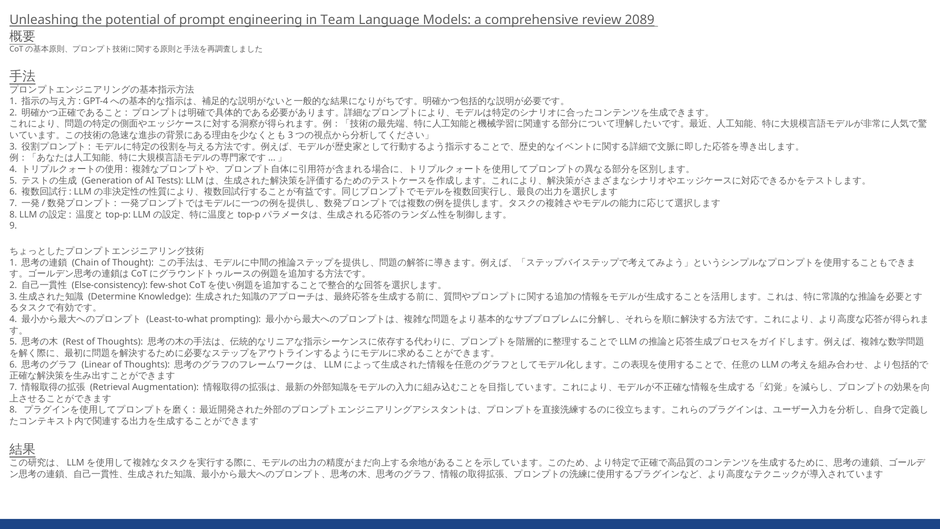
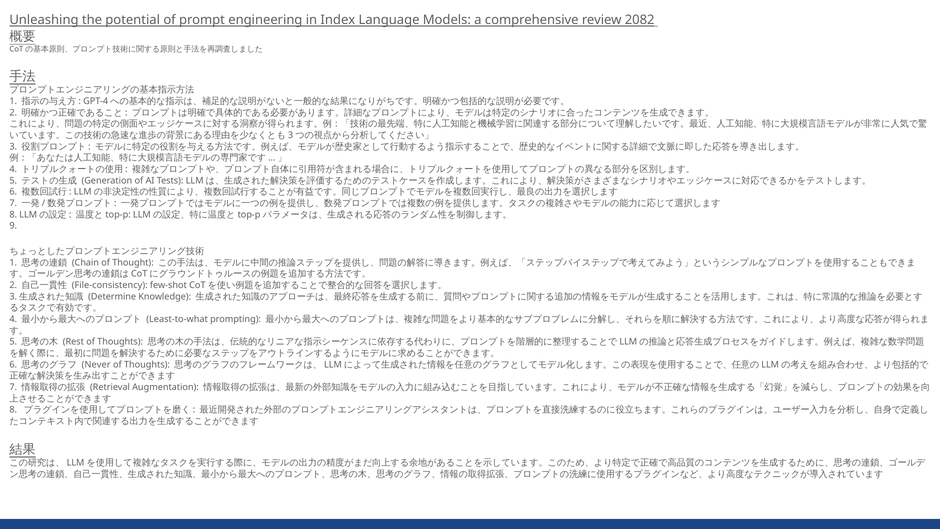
Team: Team -> Index
2089: 2089 -> 2082
Else-consistency: Else-consistency -> File-consistency
Linear: Linear -> Never
